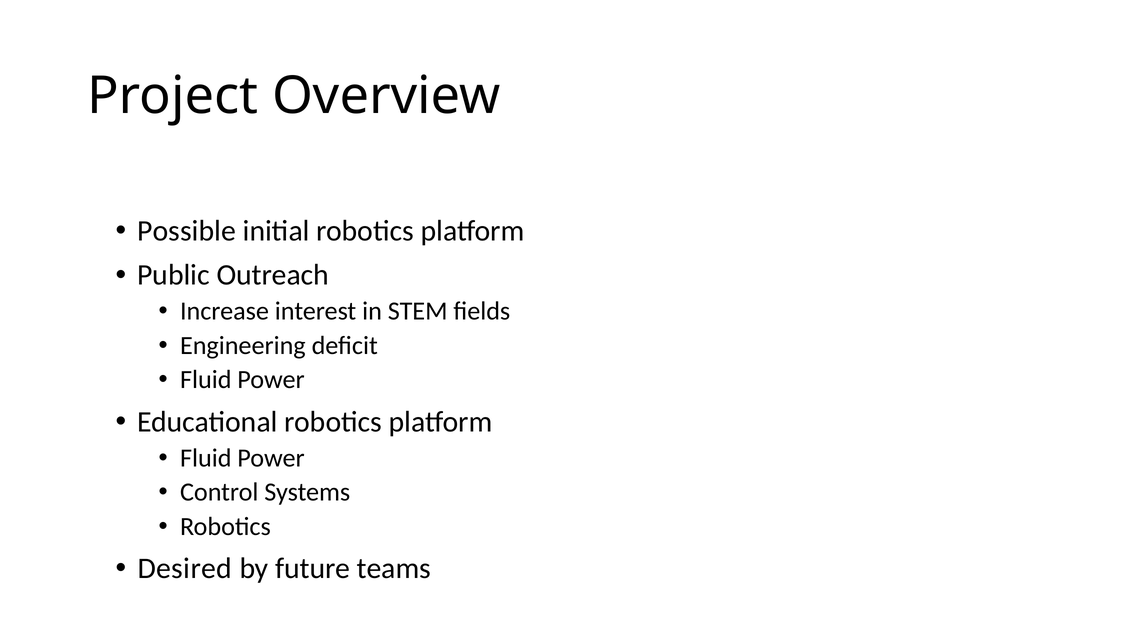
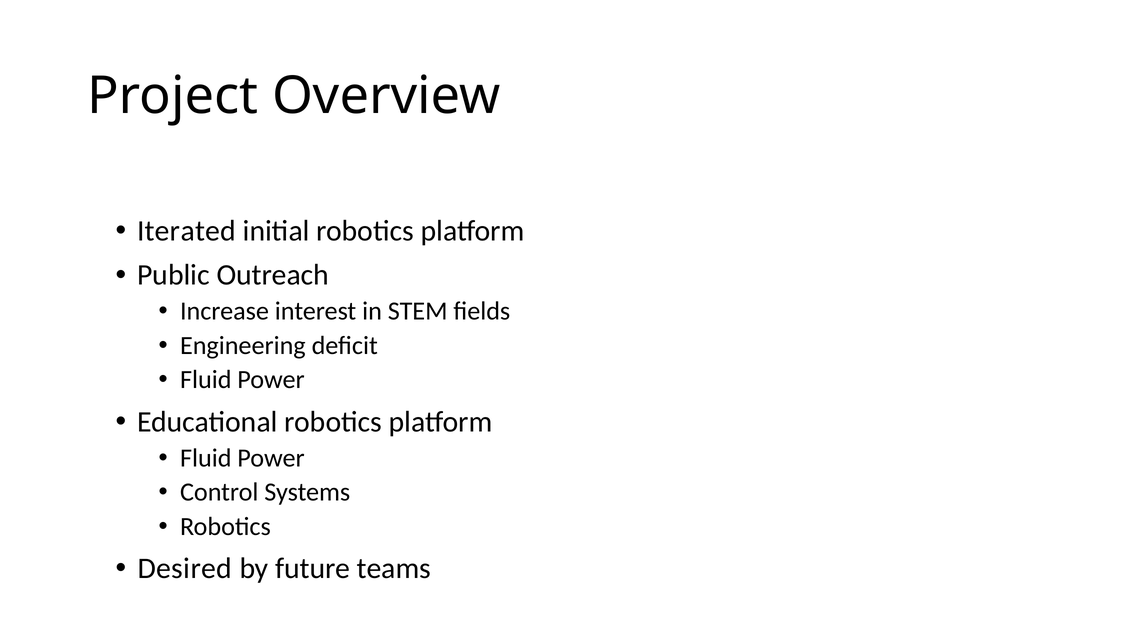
Possible: Possible -> Iterated
